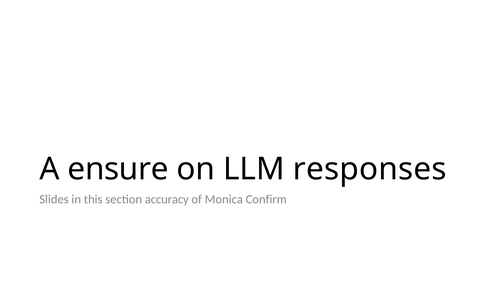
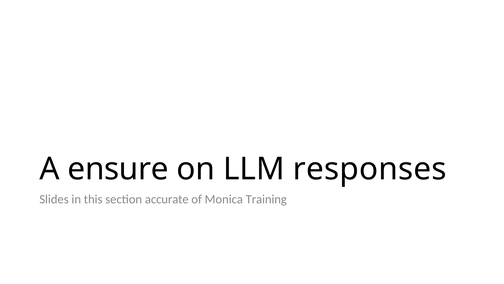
accuracy: accuracy -> accurate
Confirm: Confirm -> Training
